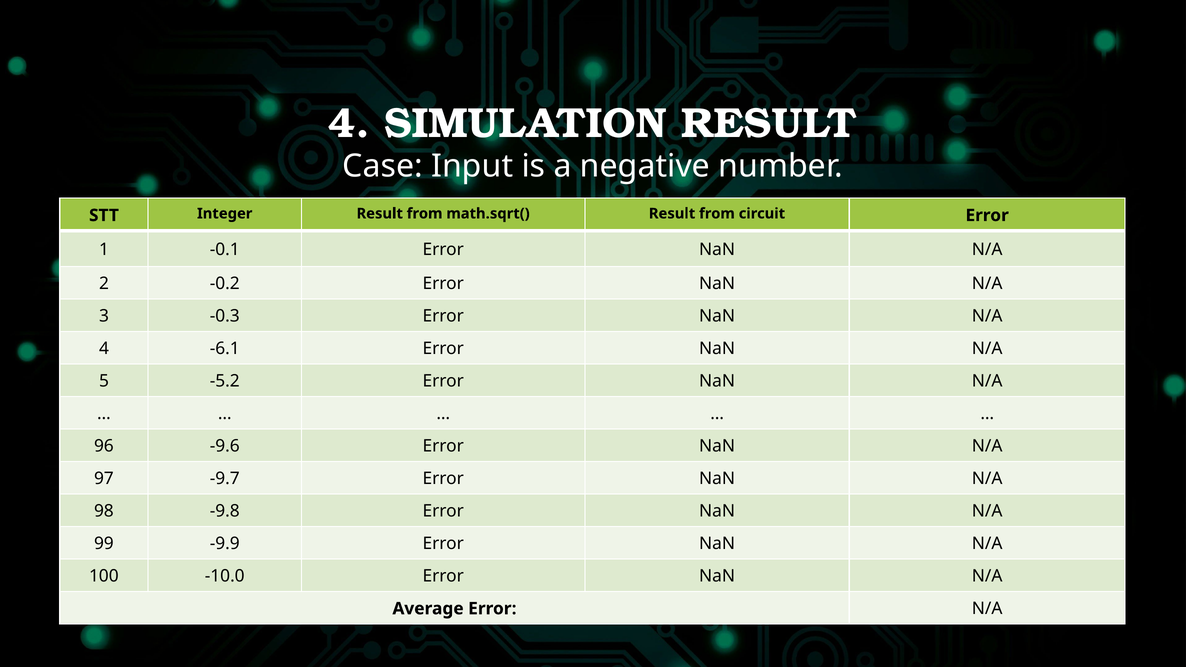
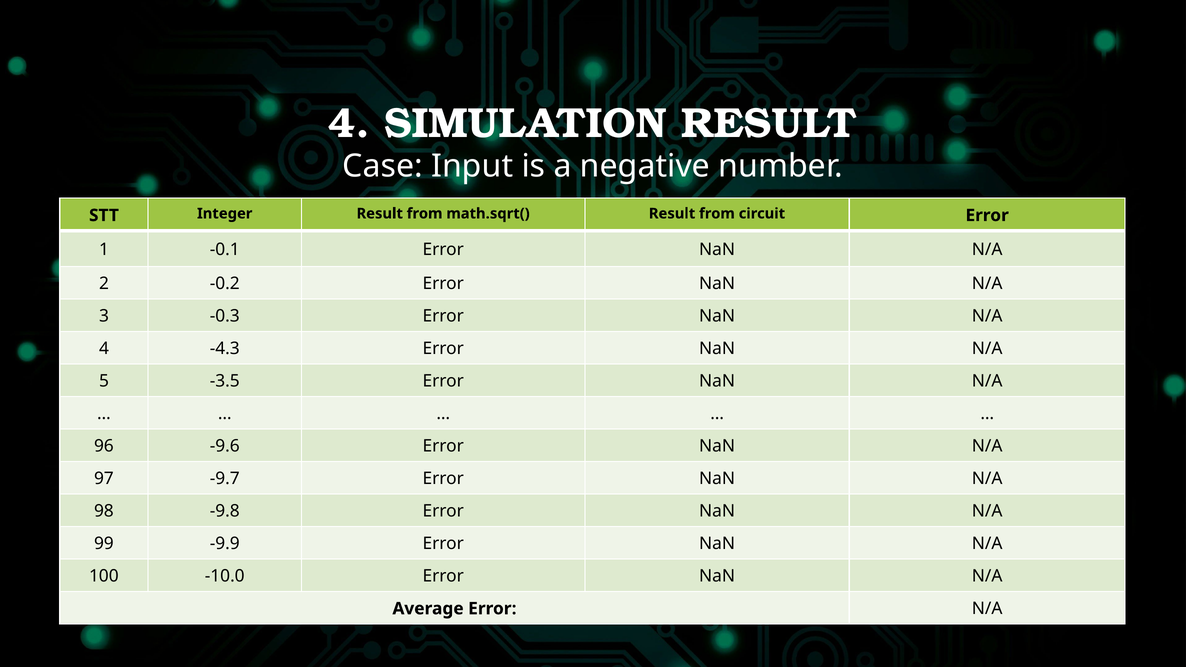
-6.1: -6.1 -> -4.3
-5.2: -5.2 -> -3.5
